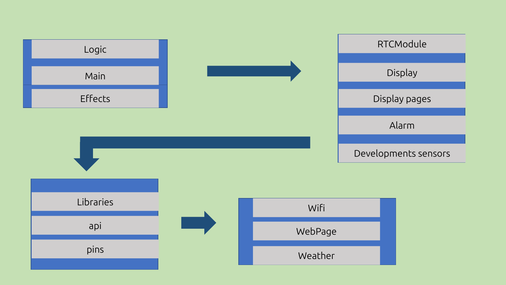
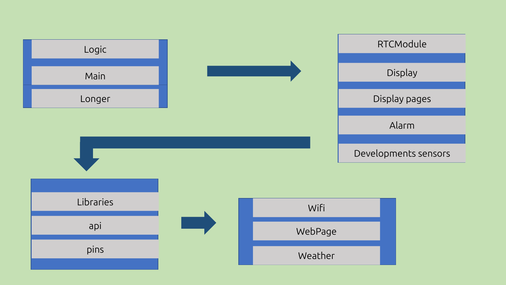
Effects: Effects -> Longer
